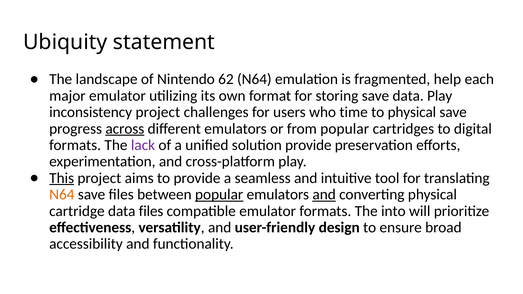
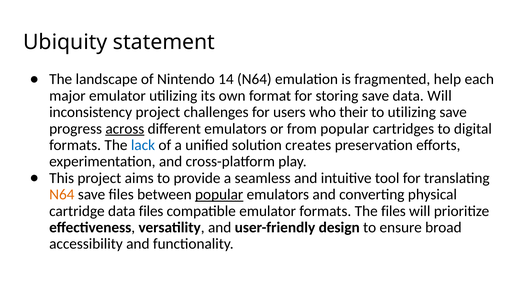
62: 62 -> 14
data Play: Play -> Will
time: time -> their
to physical: physical -> utilizing
lack colour: purple -> blue
solution provide: provide -> creates
This underline: present -> none
and at (324, 195) underline: present -> none
The into: into -> files
